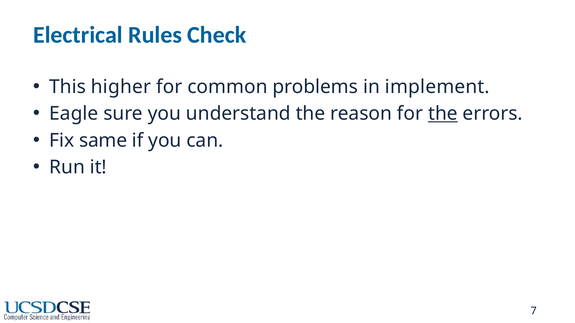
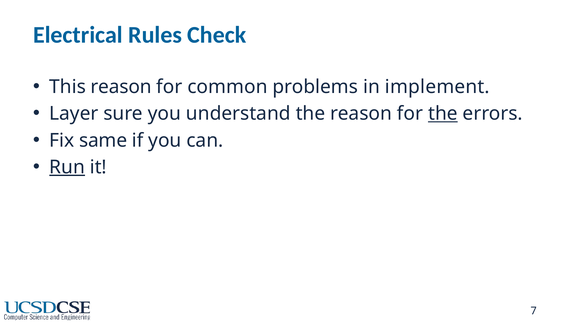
This higher: higher -> reason
Eagle: Eagle -> Layer
Run underline: none -> present
